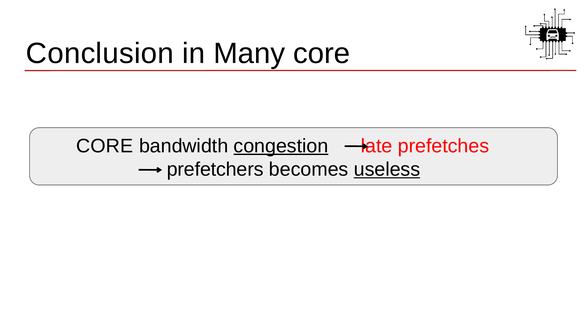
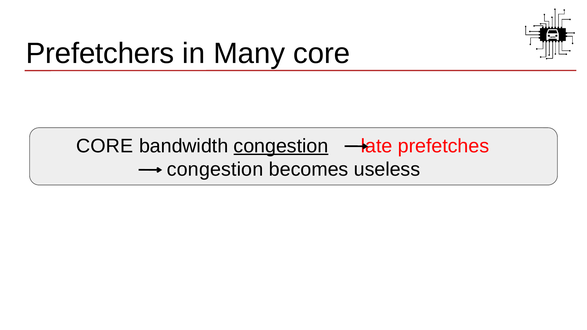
Conclusion: Conclusion -> Prefetchers
prefetchers at (215, 170): prefetchers -> congestion
useless underline: present -> none
